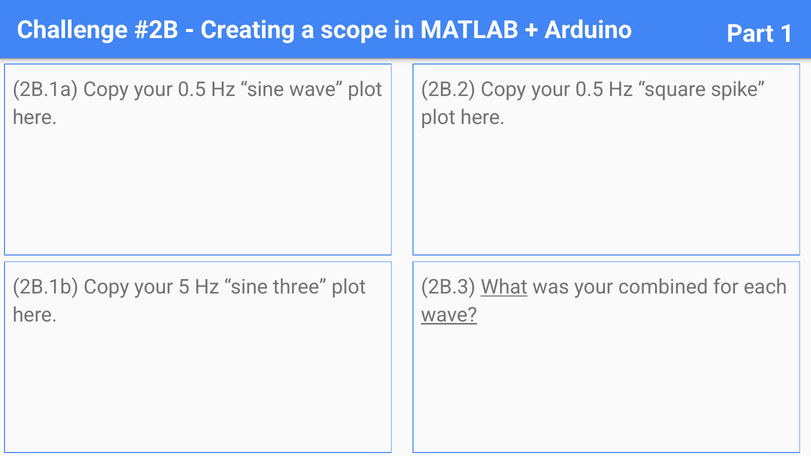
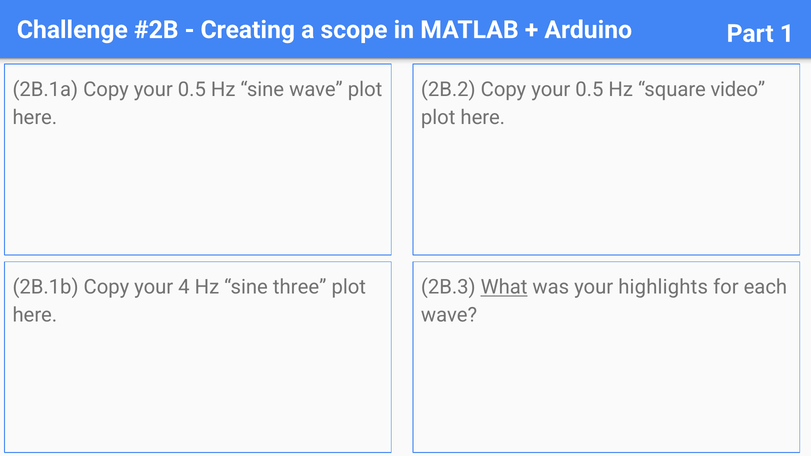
spike: spike -> video
5: 5 -> 4
combined: combined -> highlights
wave at (449, 315) underline: present -> none
